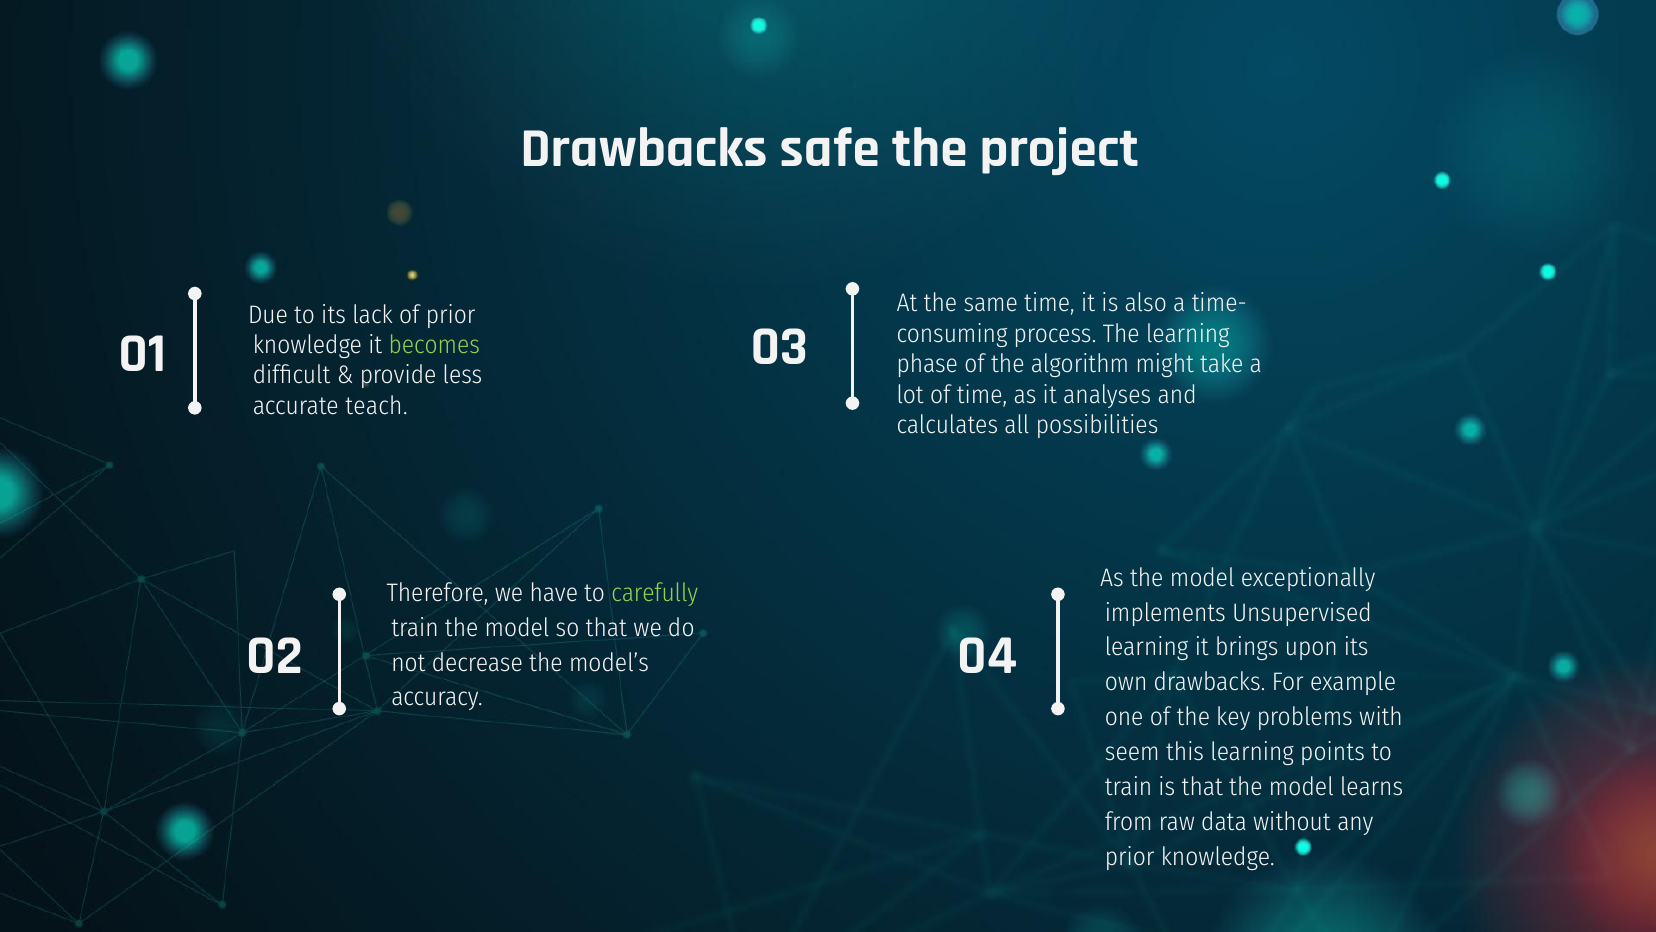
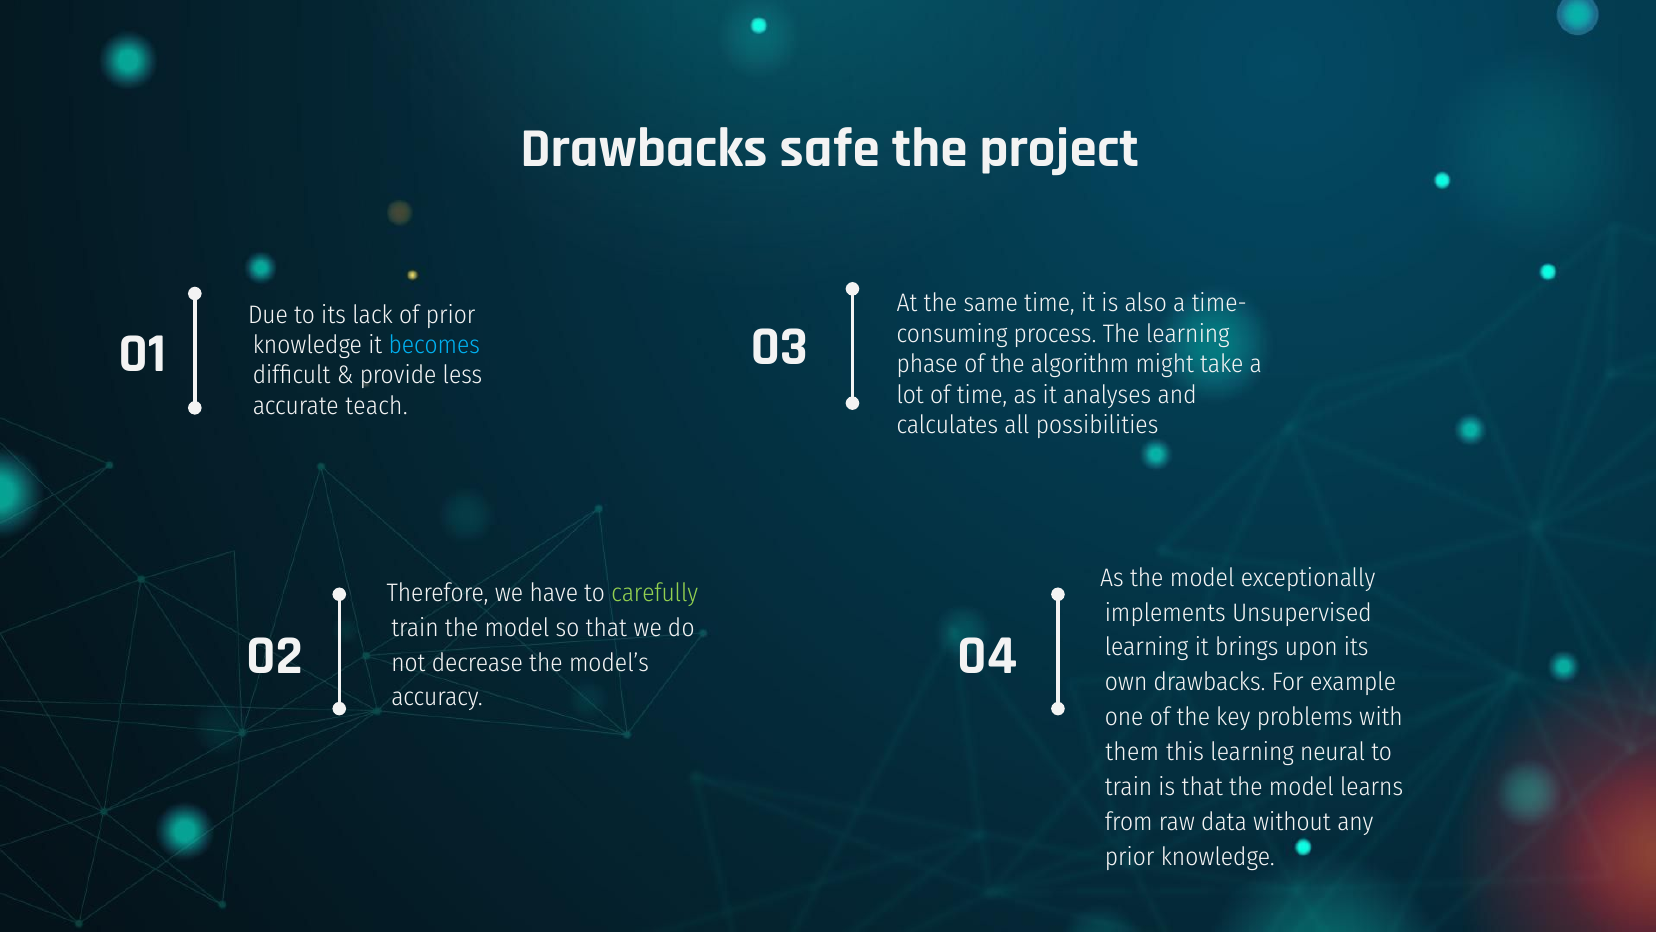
becomes colour: light green -> light blue
seem: seem -> them
points: points -> neural
